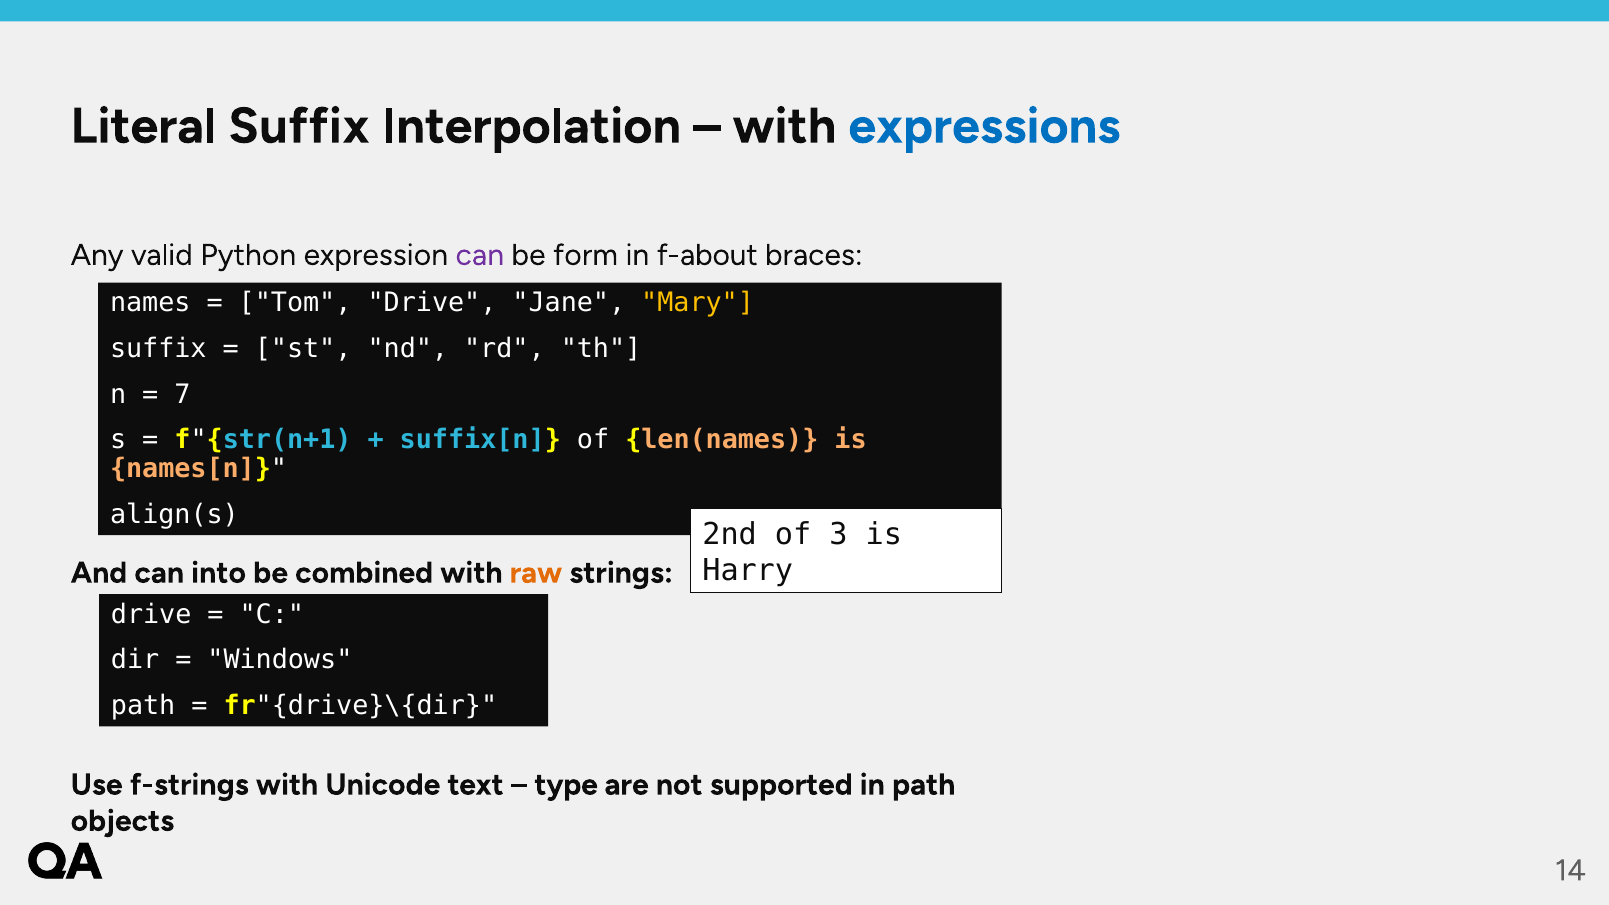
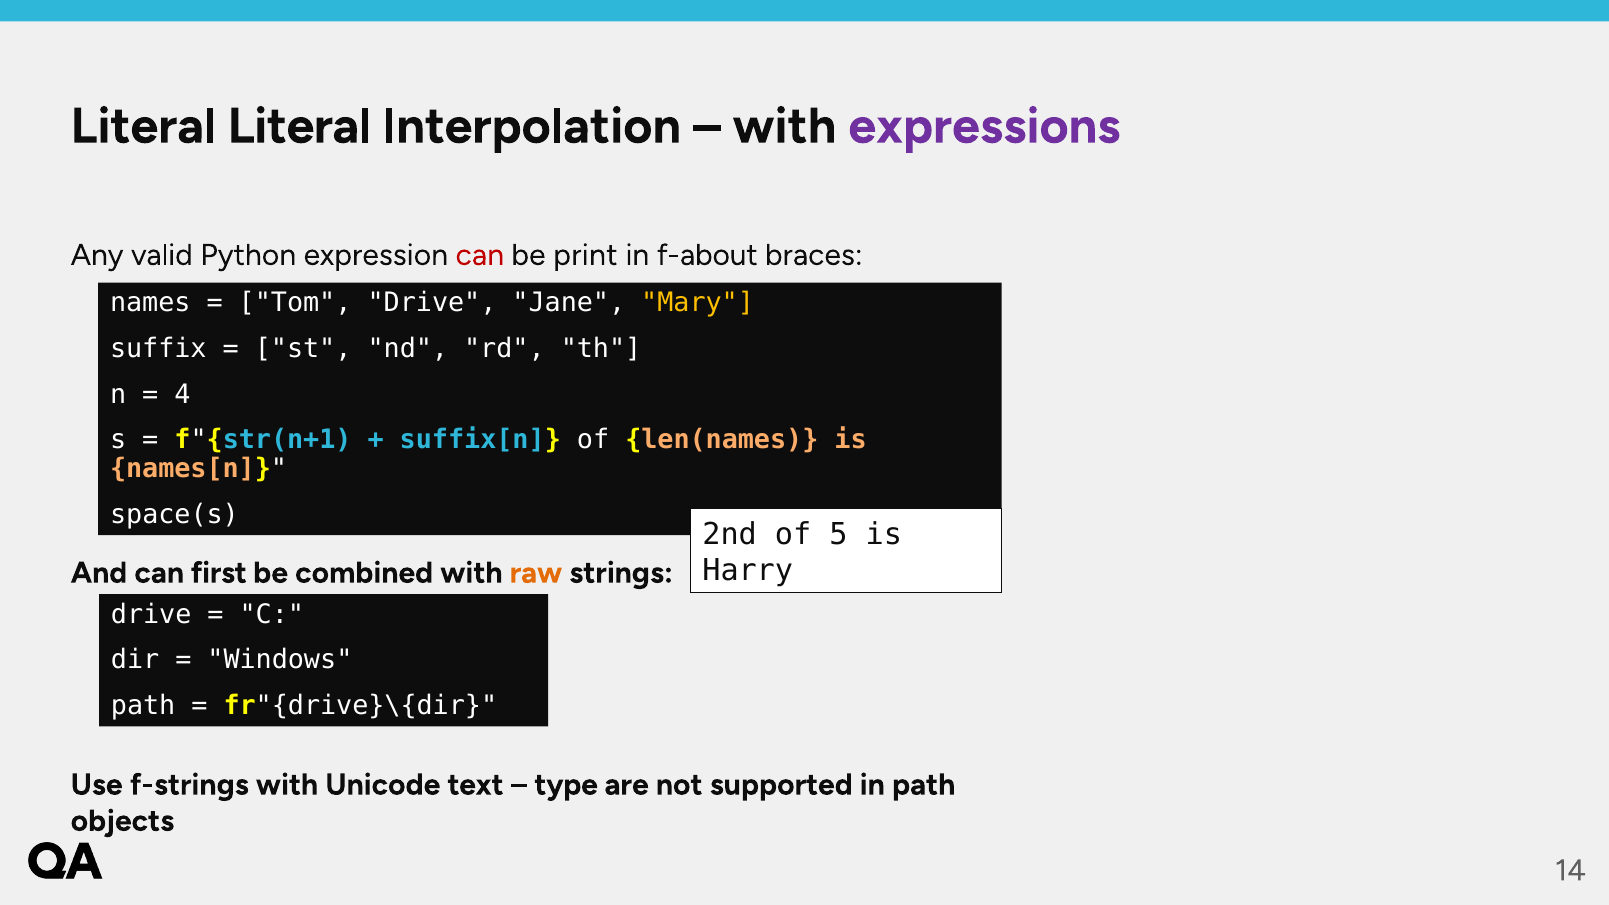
Literal Suffix: Suffix -> Literal
expressions colour: blue -> purple
can at (480, 255) colour: purple -> red
form: form -> print
7: 7 -> 4
align(s: align(s -> space(s
3: 3 -> 5
into: into -> first
